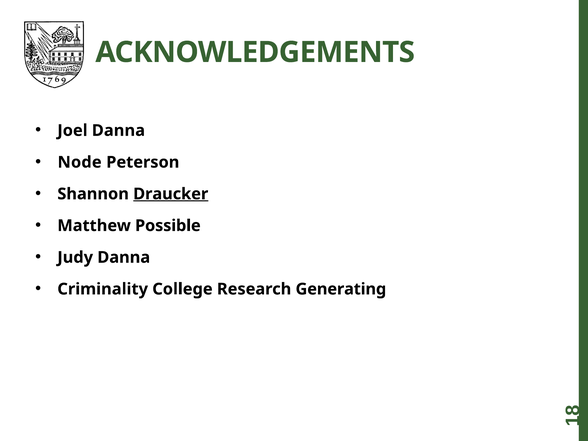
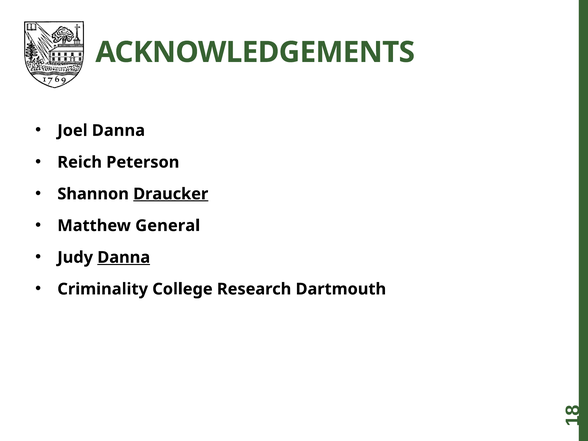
Node: Node -> Reich
Possible: Possible -> General
Danna at (124, 257) underline: none -> present
Generating: Generating -> Dartmouth
